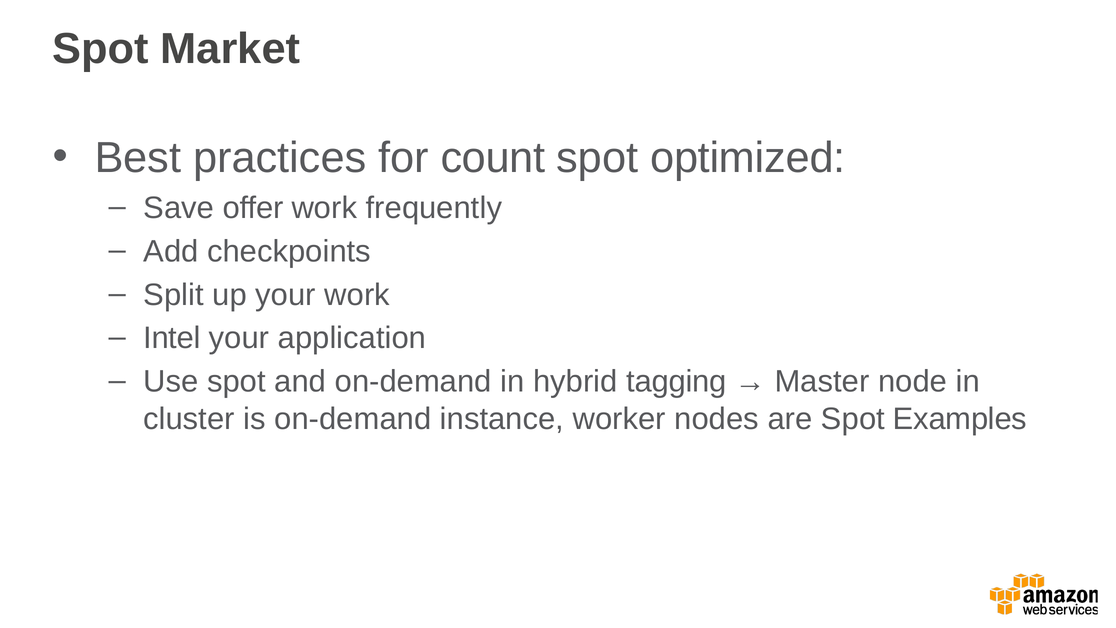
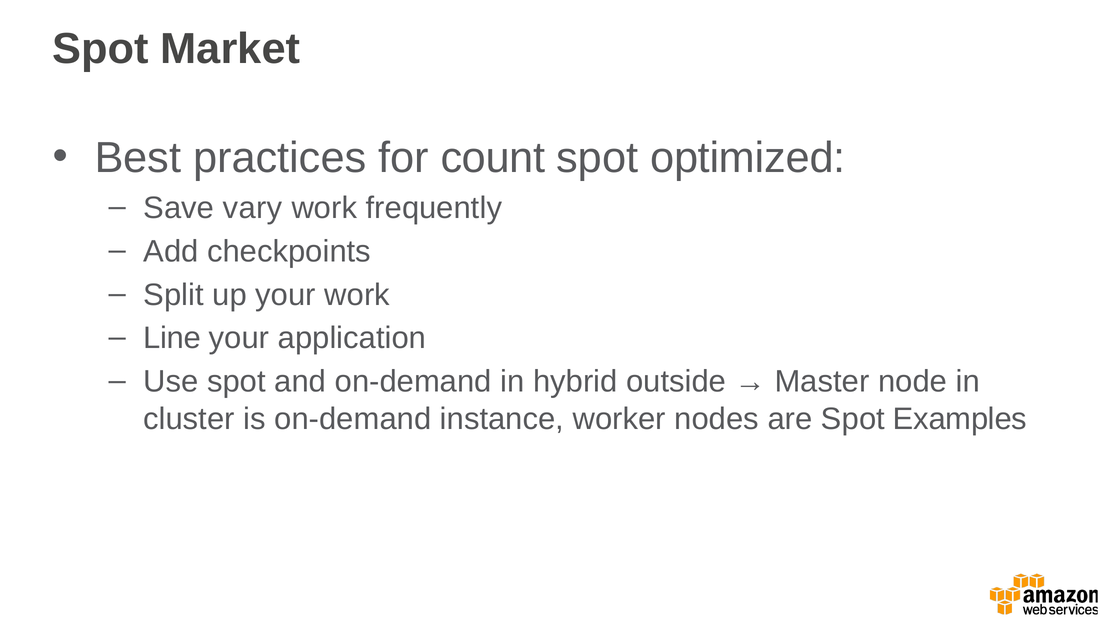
offer: offer -> vary
Intel: Intel -> Line
tagging: tagging -> outside
